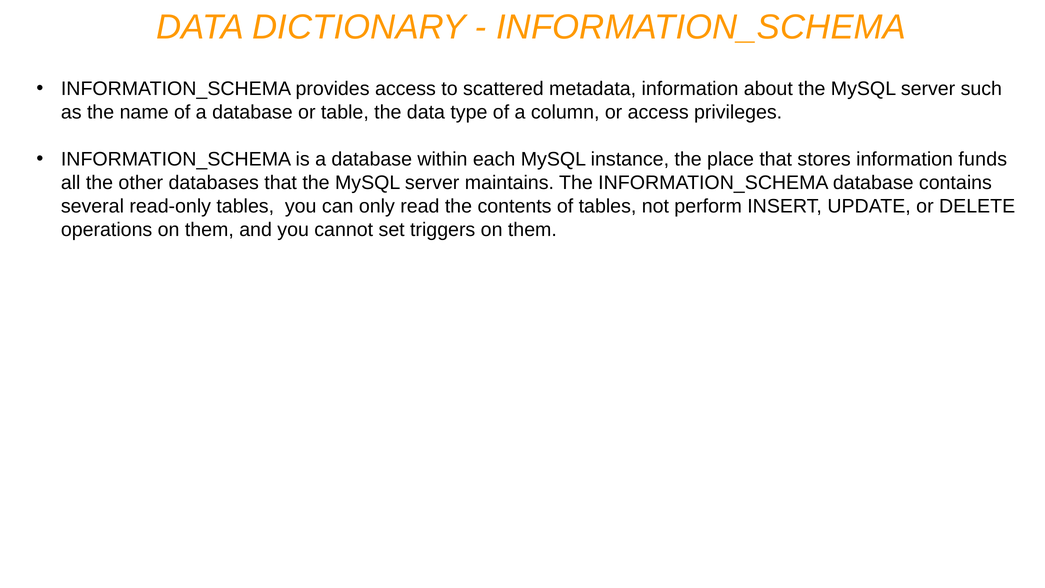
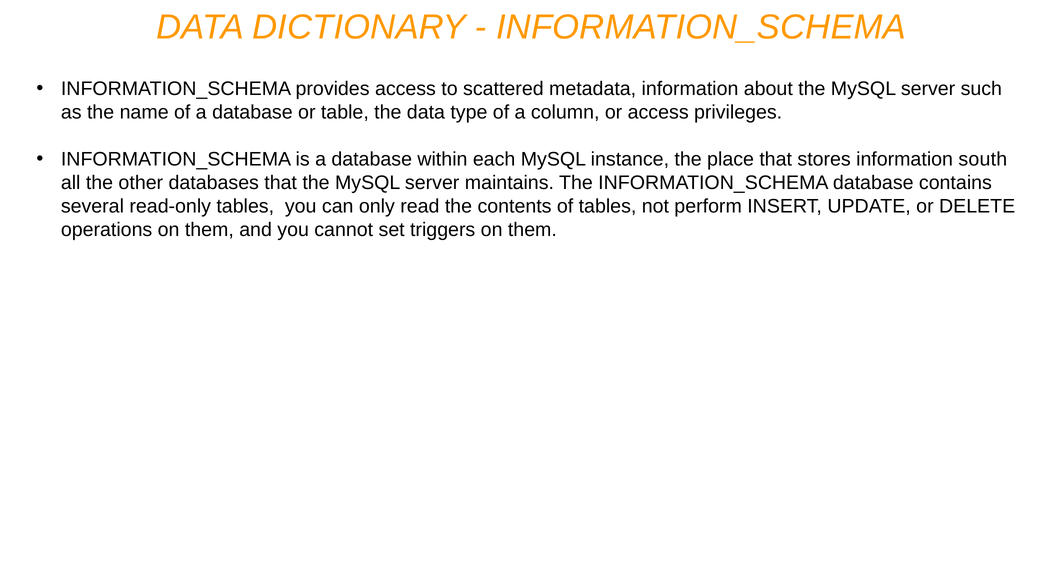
funds: funds -> south
